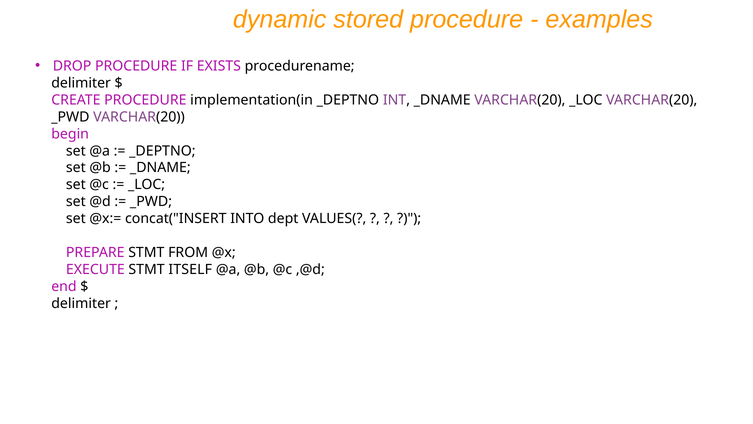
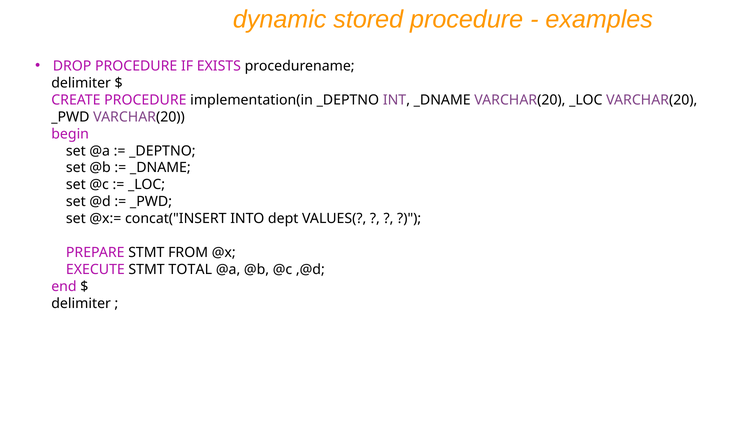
ITSELF: ITSELF -> TOTAL
